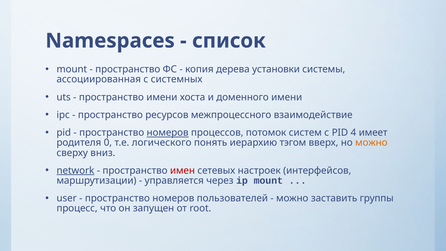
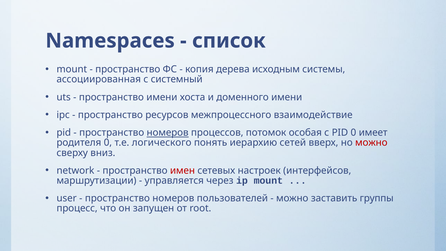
установки: установки -> исходным
системных: системных -> системный
систем: систем -> особая
PID 4: 4 -> 0
тэгом: тэгом -> сетей
можно at (371, 143) colour: orange -> red
network underline: present -> none
